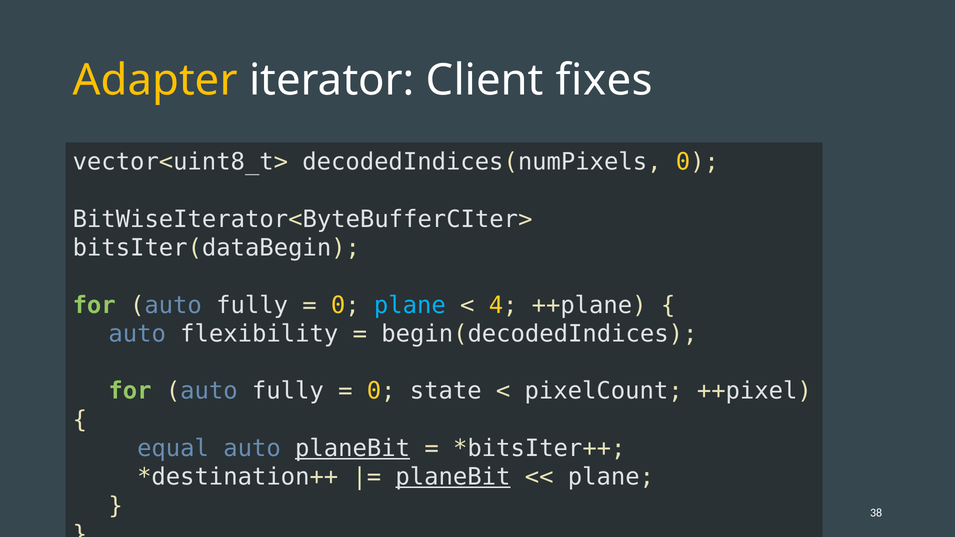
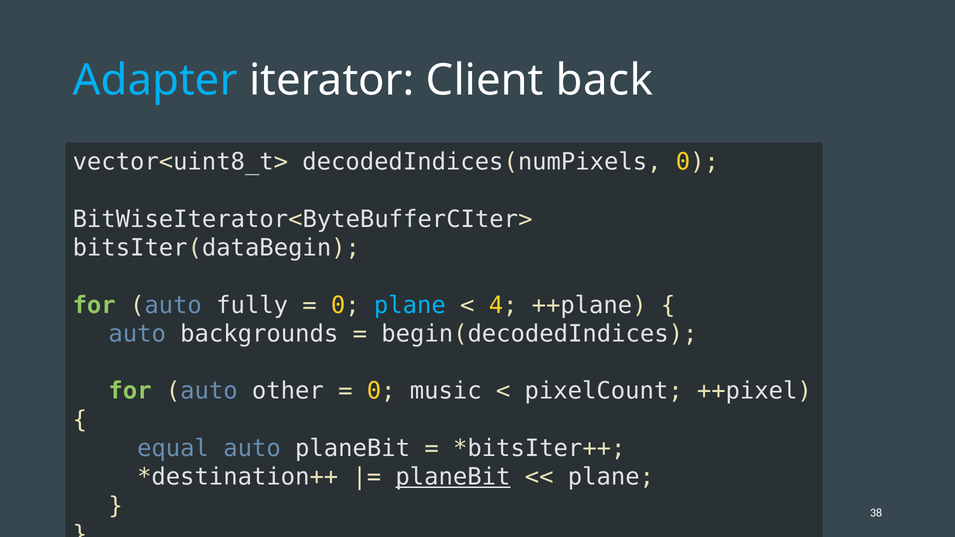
Adapter colour: yellow -> light blue
fixes: fixes -> back
flexibility: flexibility -> backgrounds
fully at (288, 391): fully -> other
state: state -> music
planeBit at (353, 449) underline: present -> none
